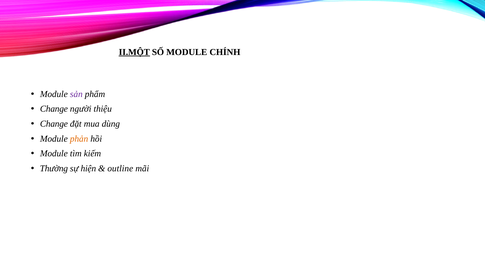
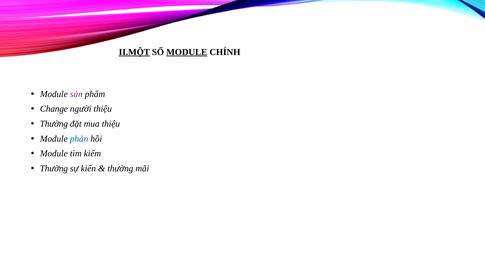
MODULE at (187, 52) underline: none -> present
Change at (54, 124): Change -> Thường
mua dùng: dùng -> thiệu
phản colour: orange -> blue
hiện: hiện -> kiến
outline at (120, 168): outline -> thường
